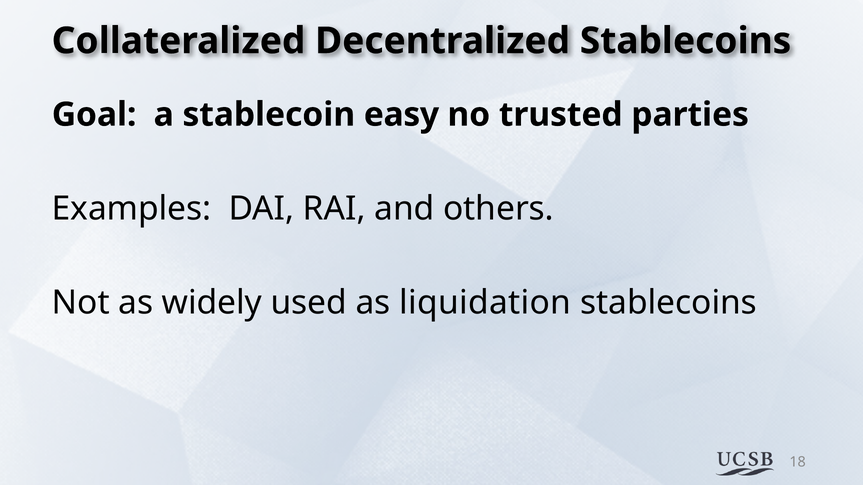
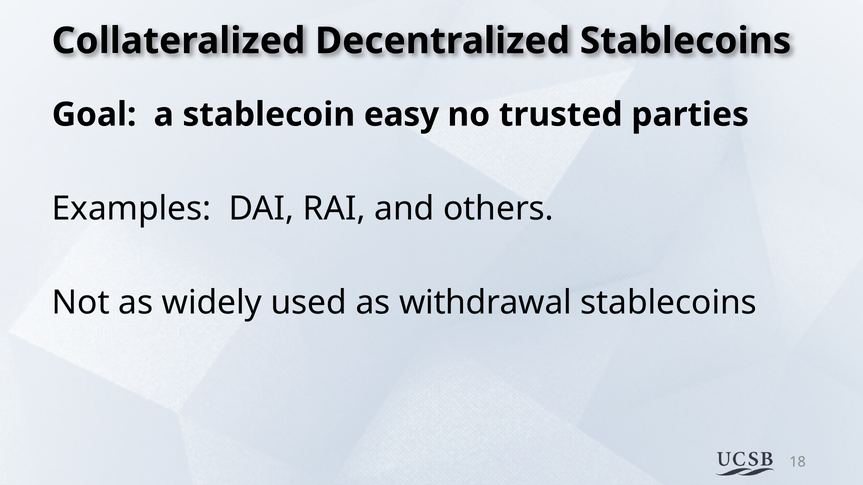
liquidation: liquidation -> withdrawal
